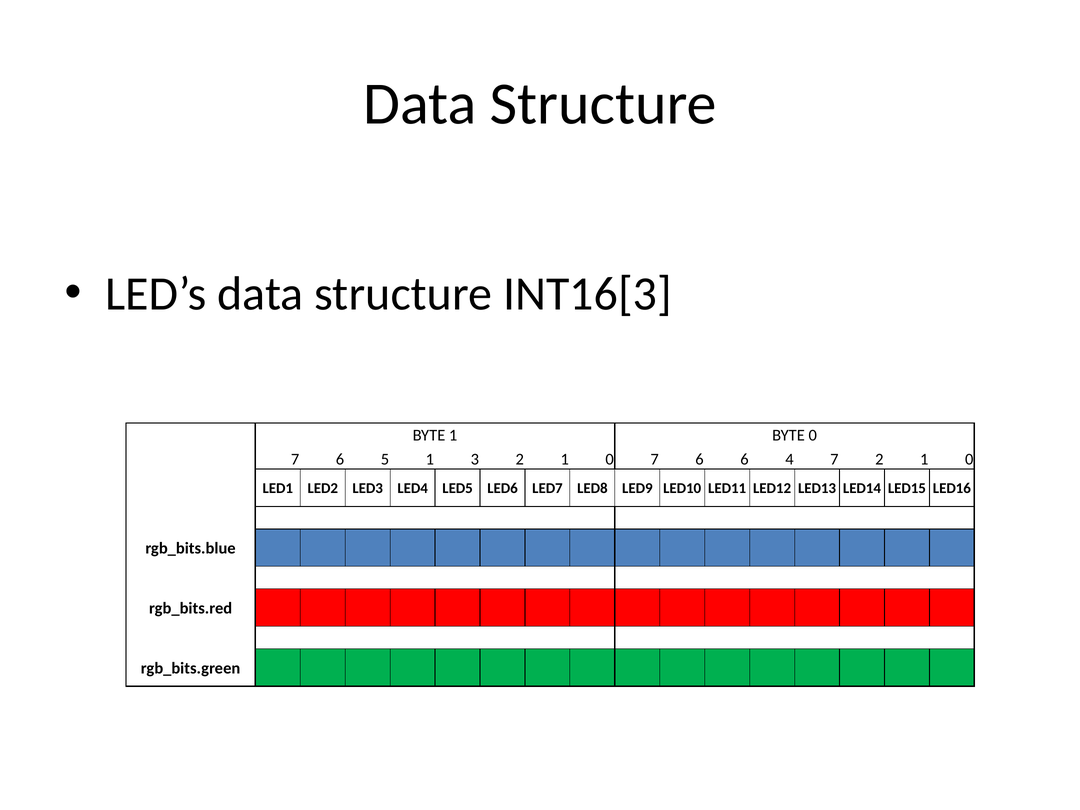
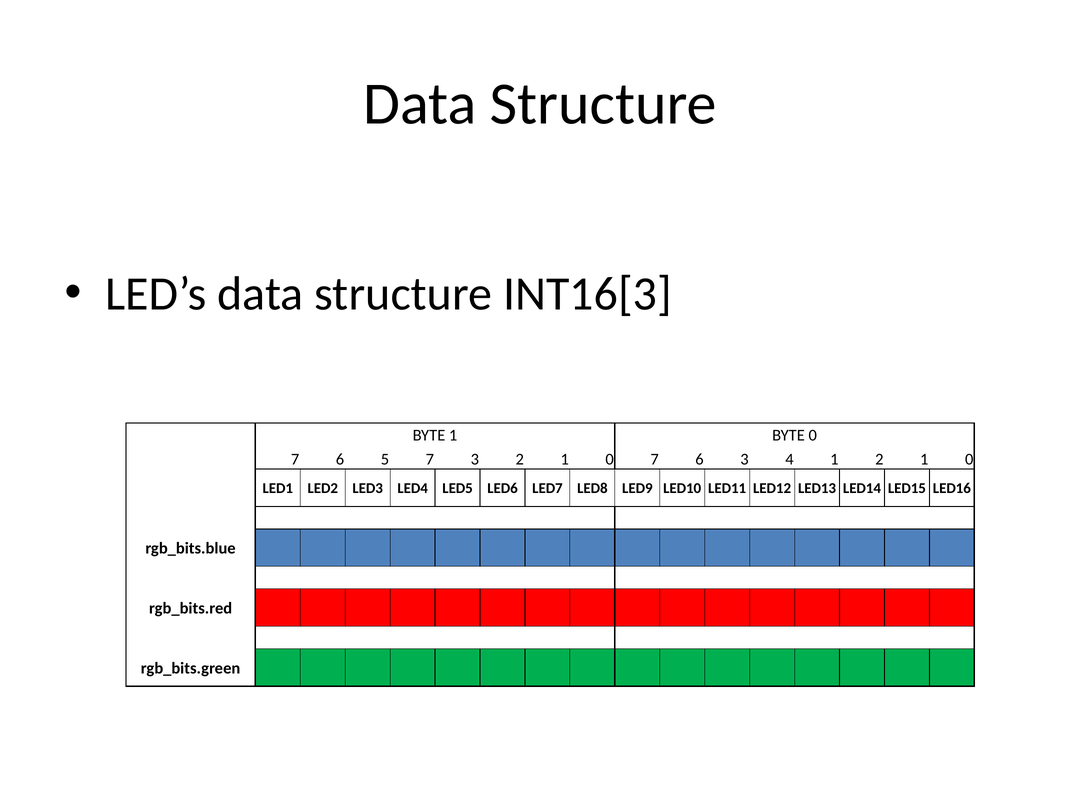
5 1: 1 -> 7
6 6: 6 -> 3
4 7: 7 -> 1
